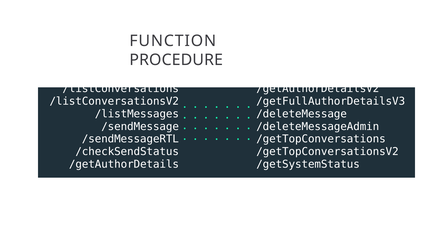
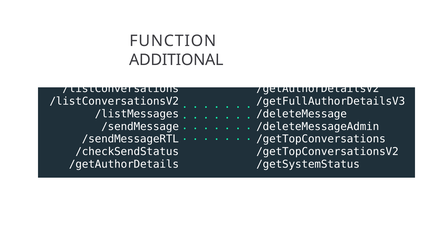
PROCEDURE: PROCEDURE -> ADDITIONAL
